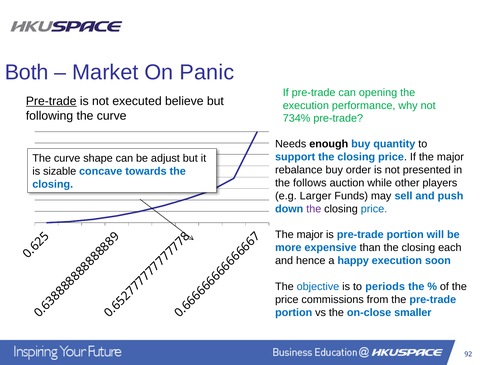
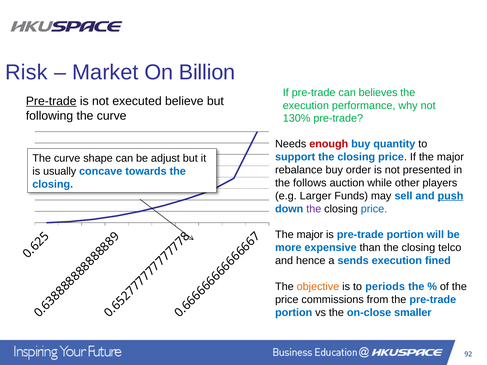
Both: Both -> Risk
Panic: Panic -> Billion
opening: opening -> believes
734%: 734% -> 130%
enough colour: black -> red
sizable: sizable -> usually
push underline: none -> present
each: each -> telco
happy: happy -> sends
soon: soon -> fined
objective colour: blue -> orange
